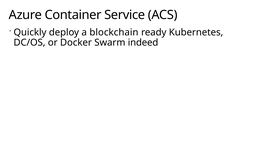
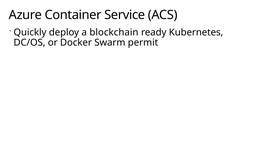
indeed: indeed -> permit
